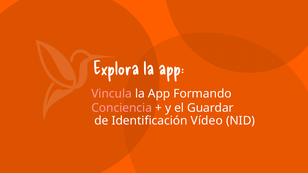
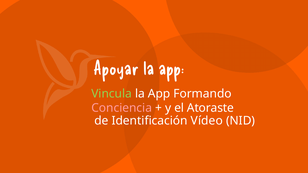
Explora: Explora -> Apoyar
Vincula colour: pink -> light green
Guardar: Guardar -> Atoraste
